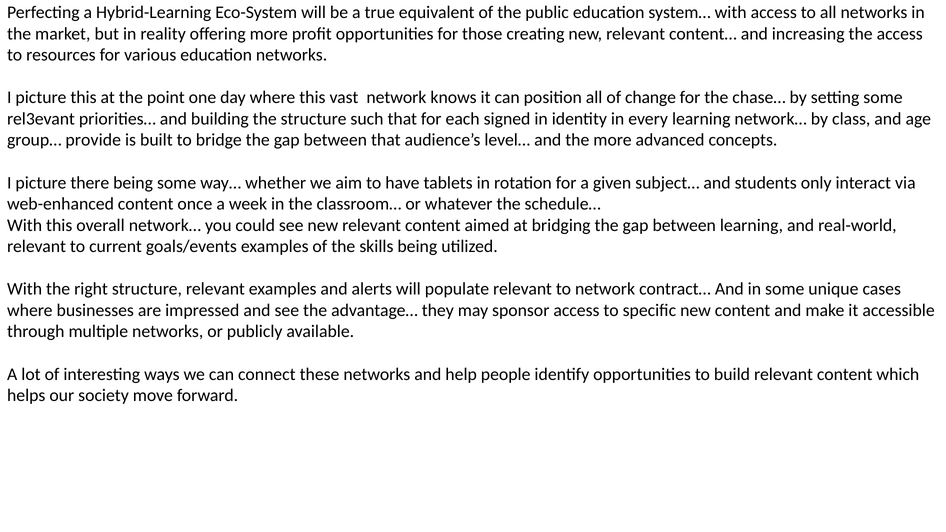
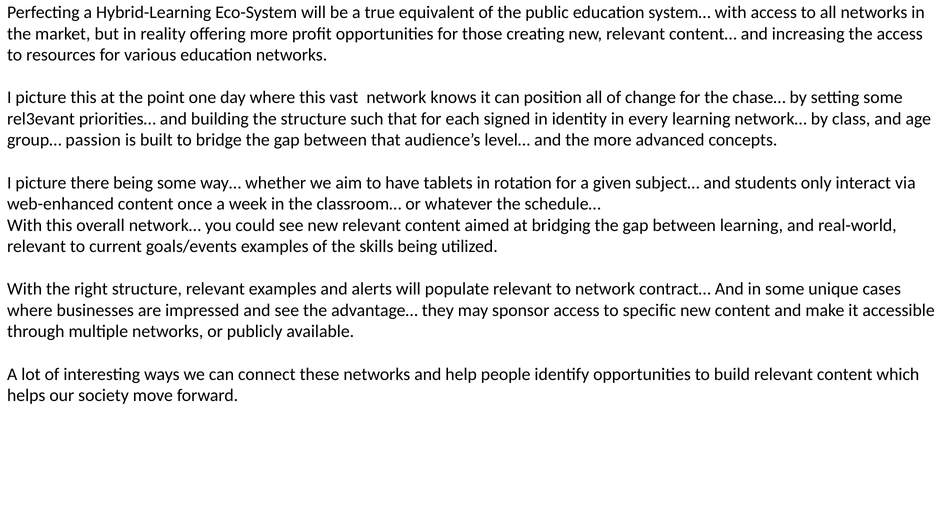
provide: provide -> passion
